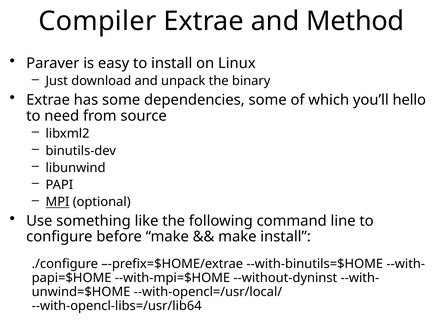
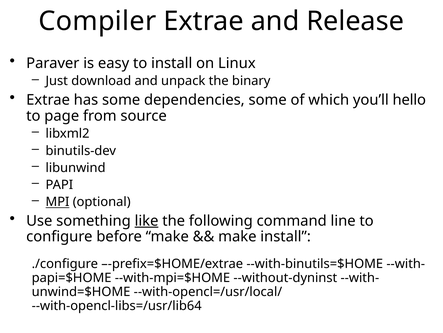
Method: Method -> Release
need: need -> page
like underline: none -> present
